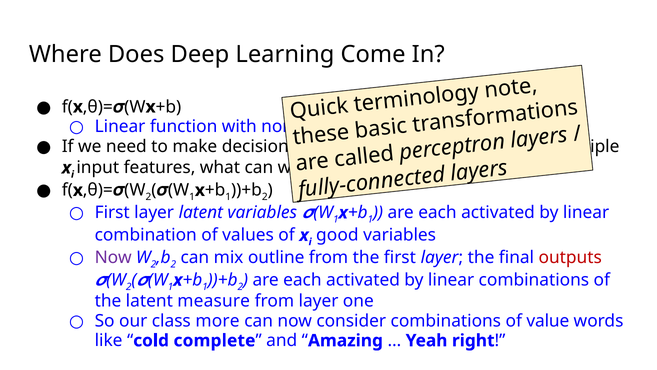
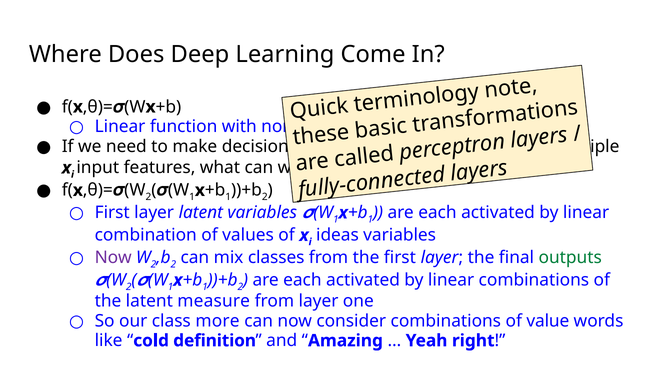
good: good -> ideas
outline: outline -> classes
outputs colour: red -> green
complete: complete -> definition
